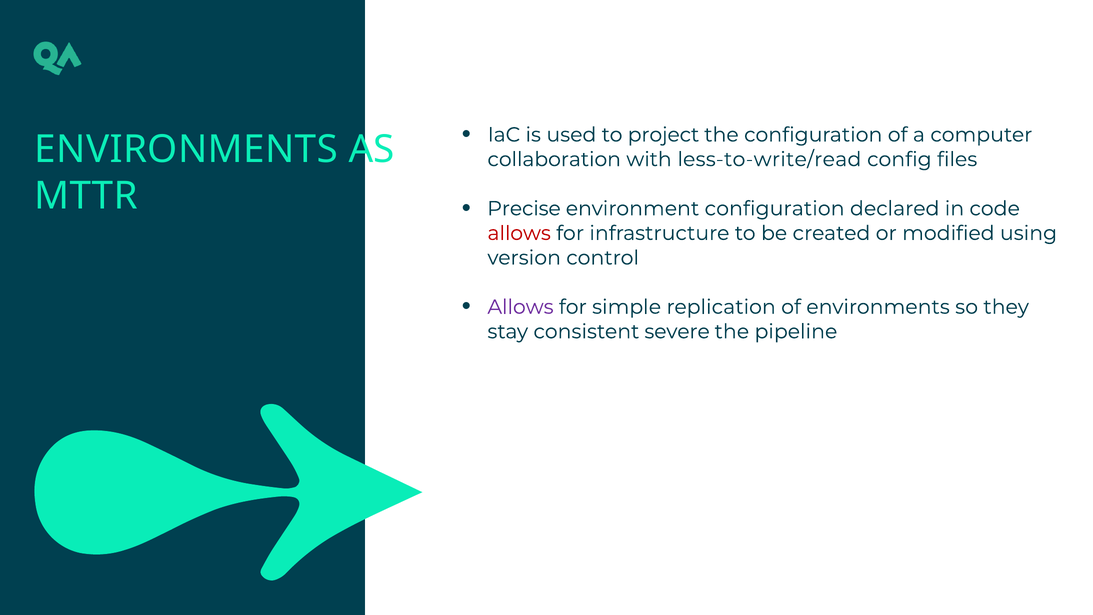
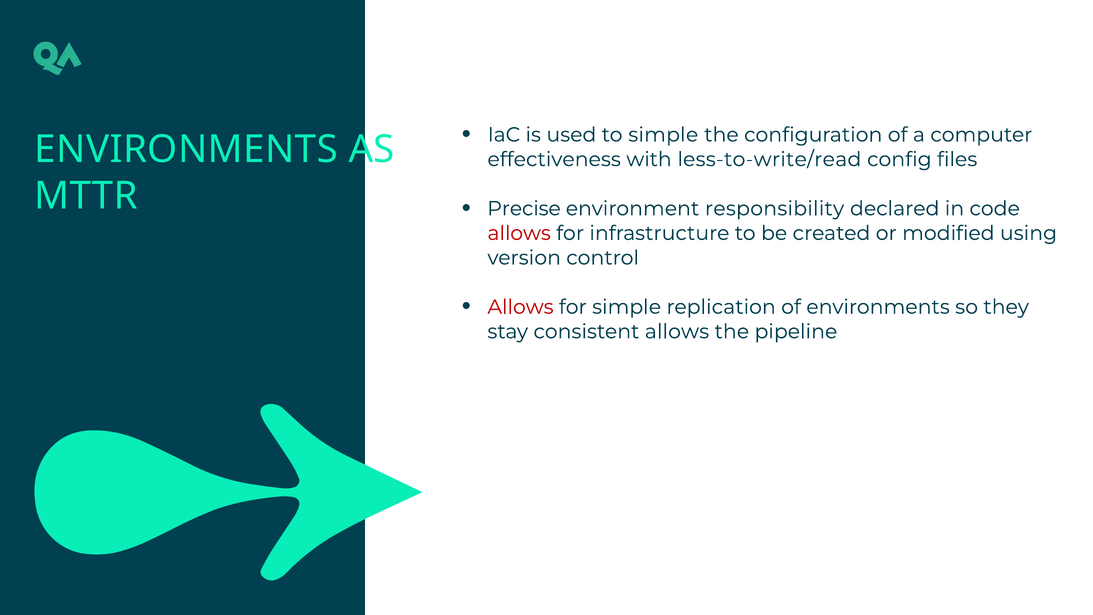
to project: project -> simple
collaboration: collaboration -> effectiveness
environment configuration: configuration -> responsibility
Allows at (521, 307) colour: purple -> red
consistent severe: severe -> allows
